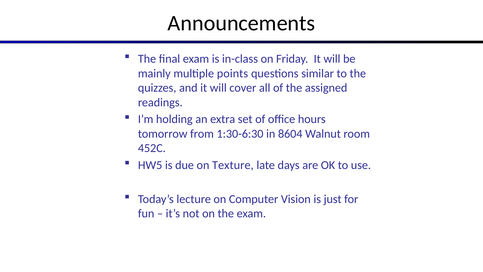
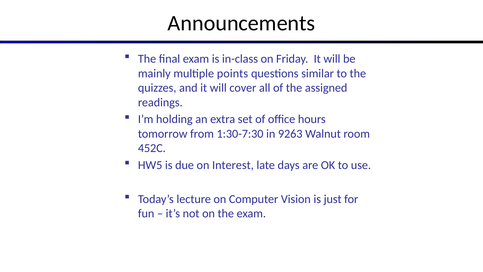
1:30-6:30: 1:30-6:30 -> 1:30-7:30
8604: 8604 -> 9263
Texture: Texture -> Interest
